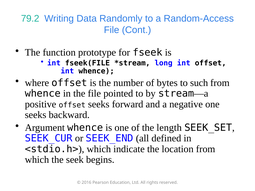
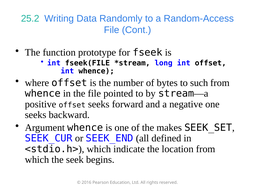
79.2: 79.2 -> 25.2
length: length -> makes
